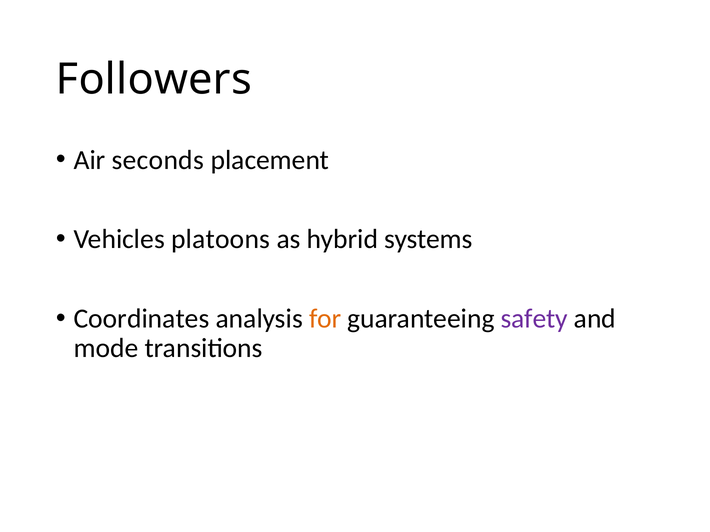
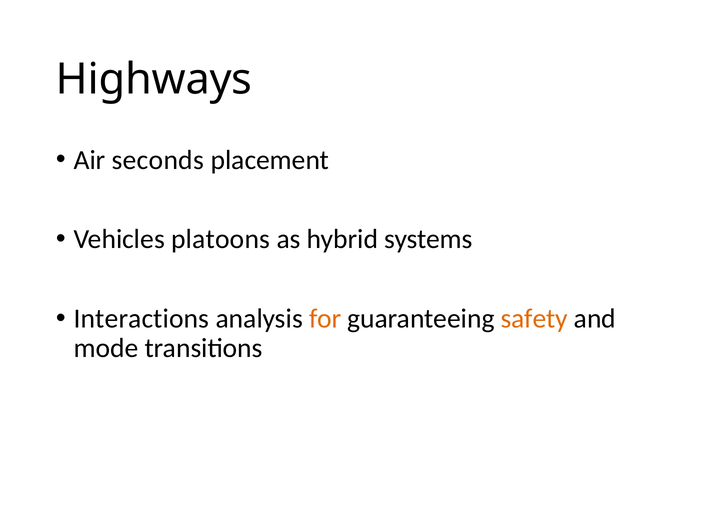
Followers: Followers -> Highways
Coordinates: Coordinates -> Interactions
safety colour: purple -> orange
